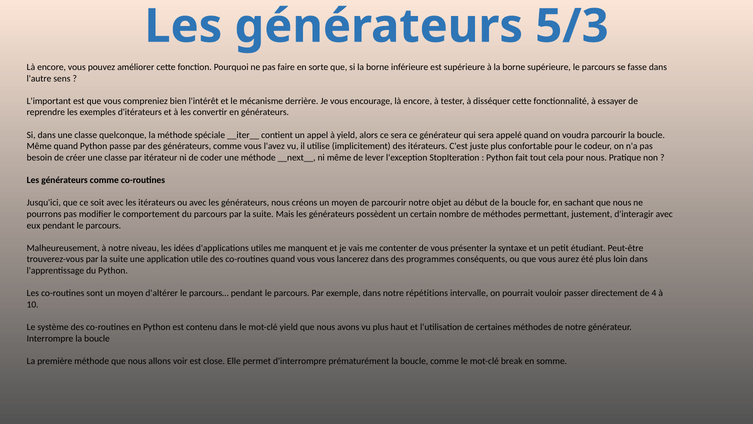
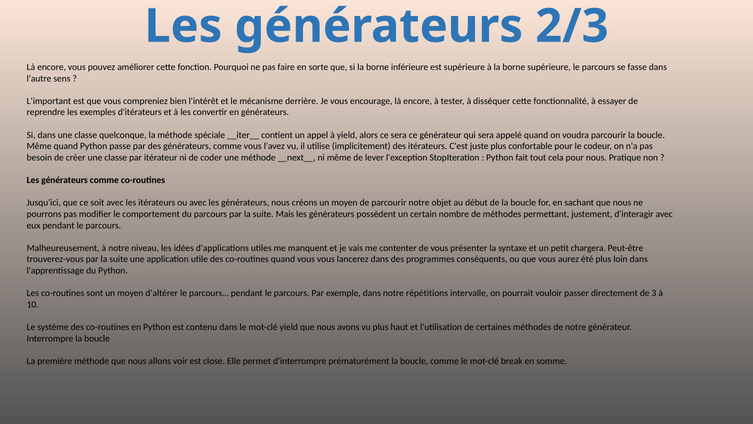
5/3: 5/3 -> 2/3
étudiant: étudiant -> chargera
4: 4 -> 3
